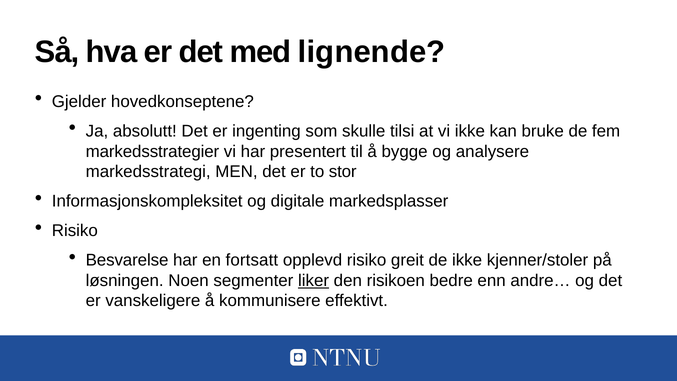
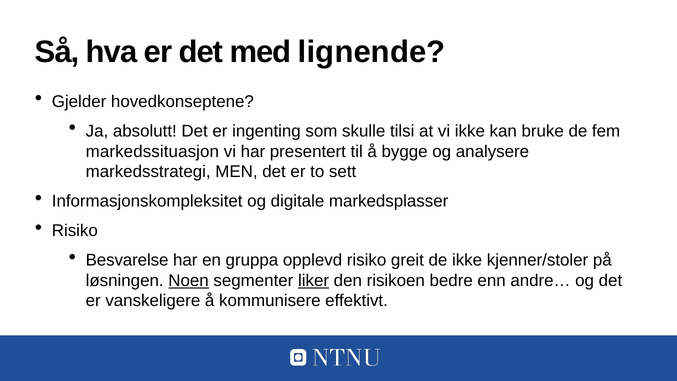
markedsstrategier: markedsstrategier -> markedssituasjon
stor: stor -> sett
fortsatt: fortsatt -> gruppa
Noen underline: none -> present
